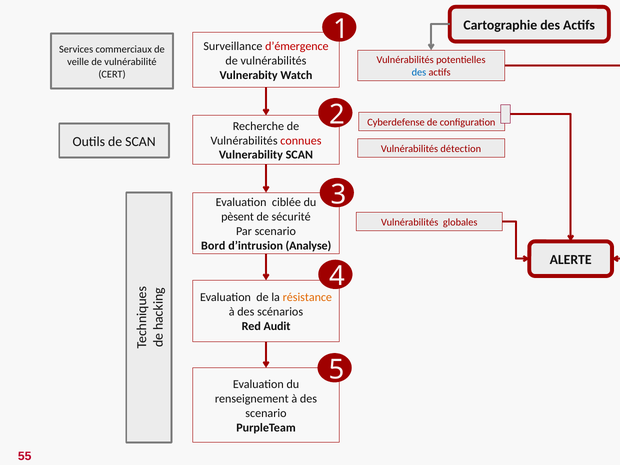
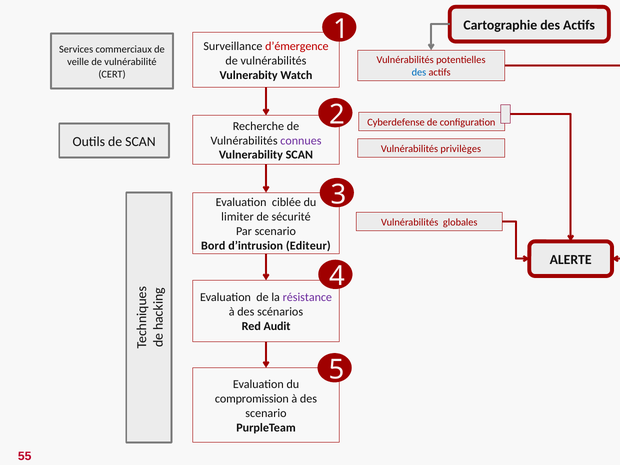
connues colour: red -> purple
détection: détection -> privilèges
pèsent: pèsent -> limiter
Analyse: Analyse -> Editeur
résistance colour: orange -> purple
renseignement: renseignement -> compromission
